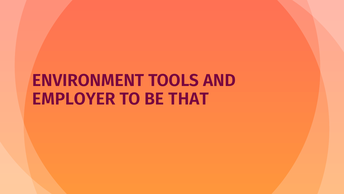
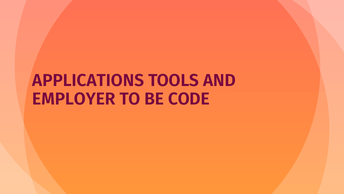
ENVIRONMENT: ENVIRONMENT -> APPLICATIONS
THAT: THAT -> CODE
